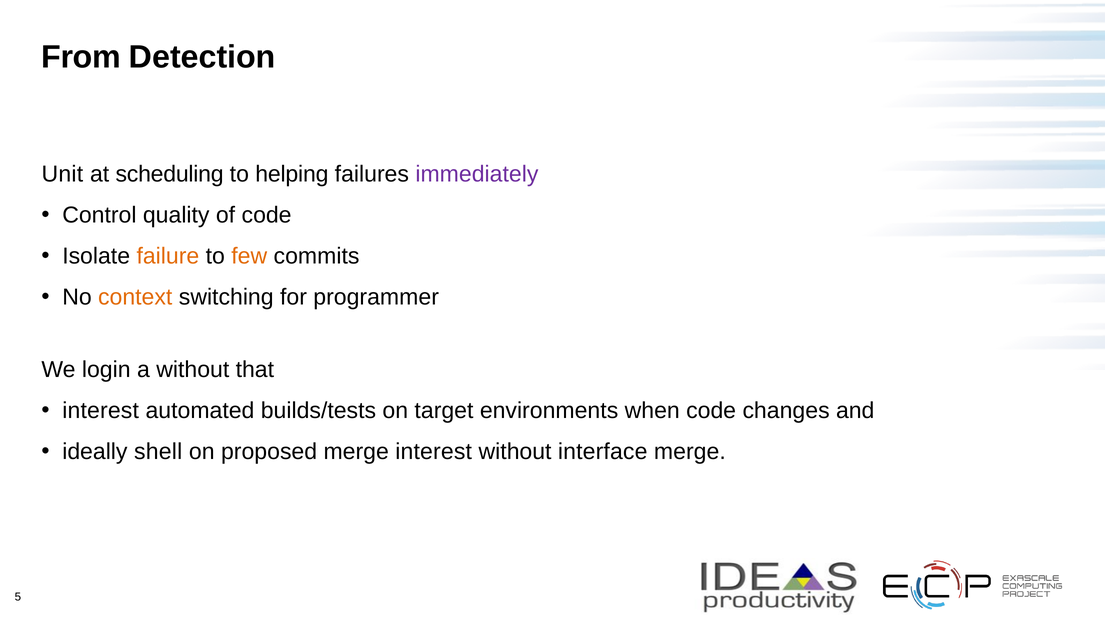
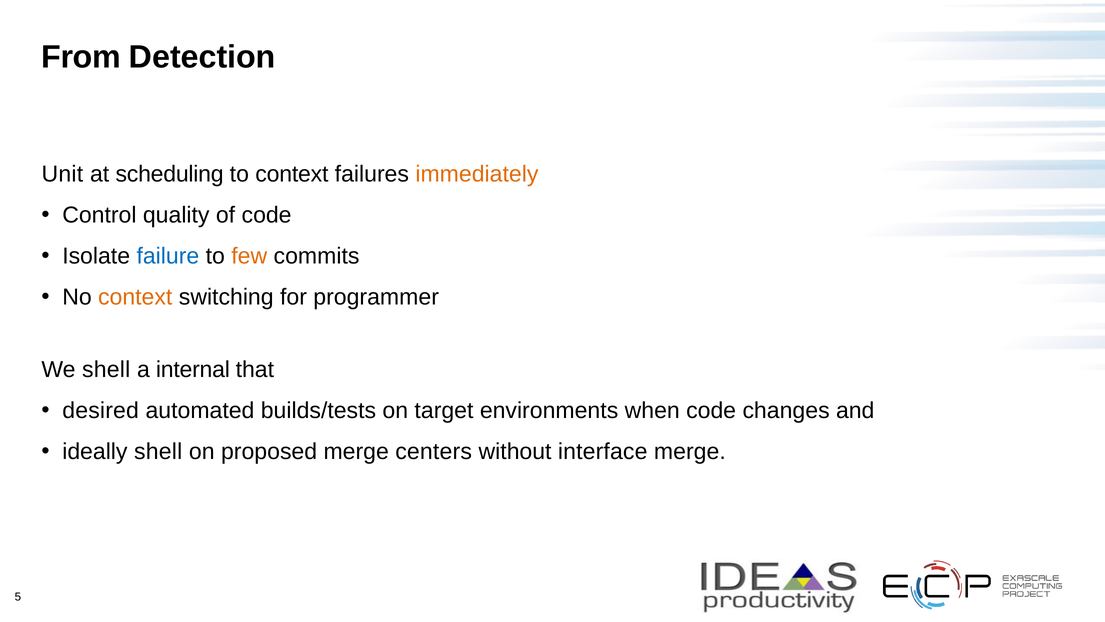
to helping: helping -> context
immediately colour: purple -> orange
failure colour: orange -> blue
We login: login -> shell
a without: without -> internal
interest at (101, 410): interest -> desired
merge interest: interest -> centers
